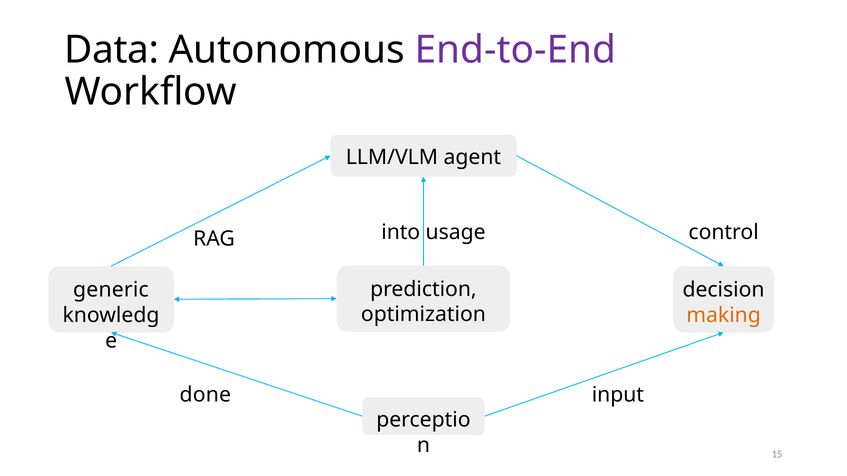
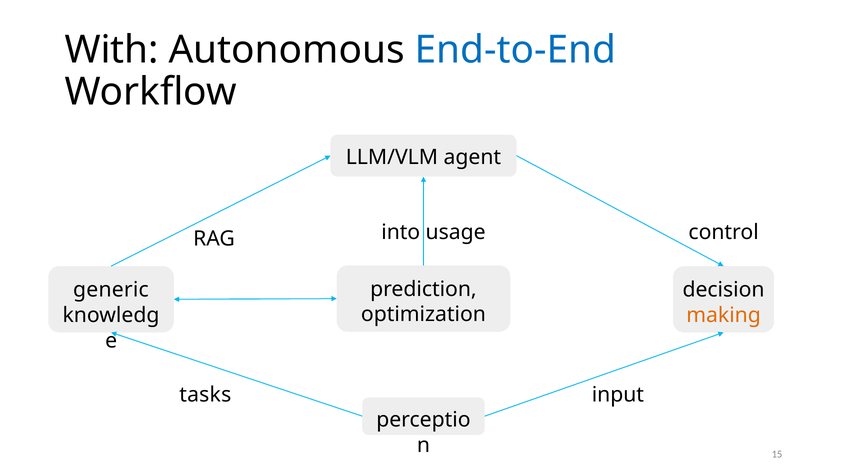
Data: Data -> With
End-to-End colour: purple -> blue
done: done -> tasks
